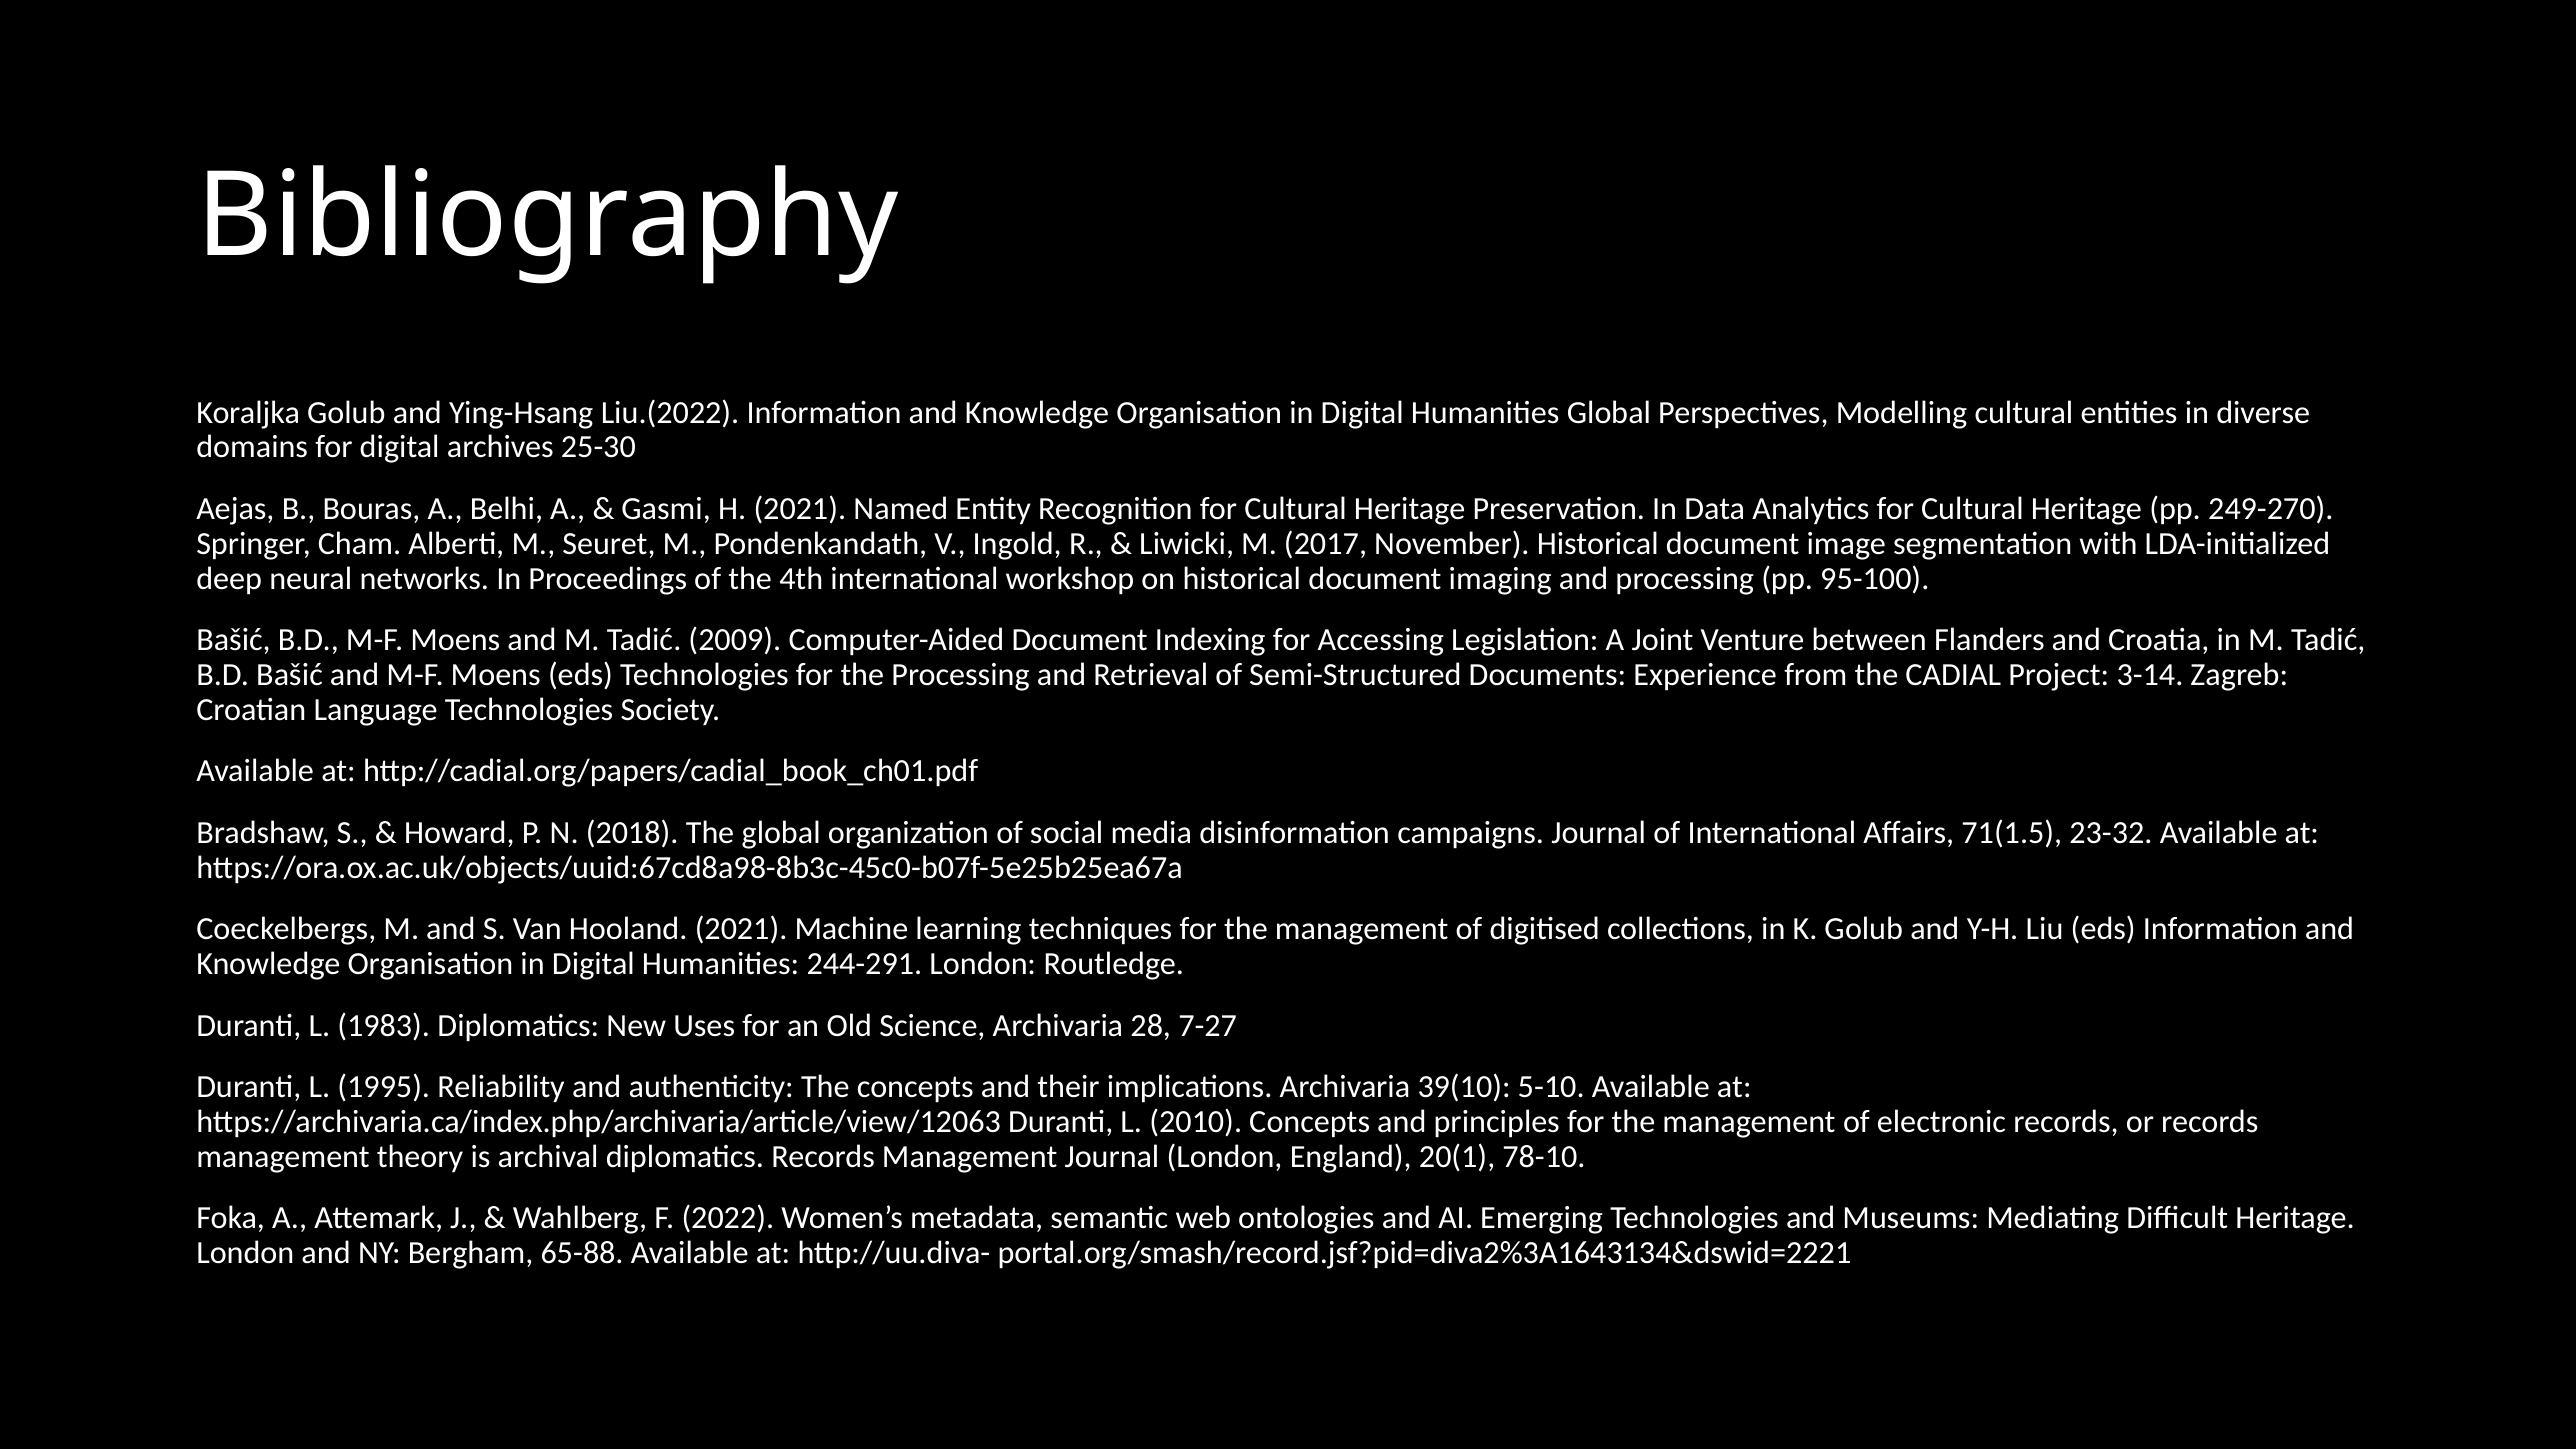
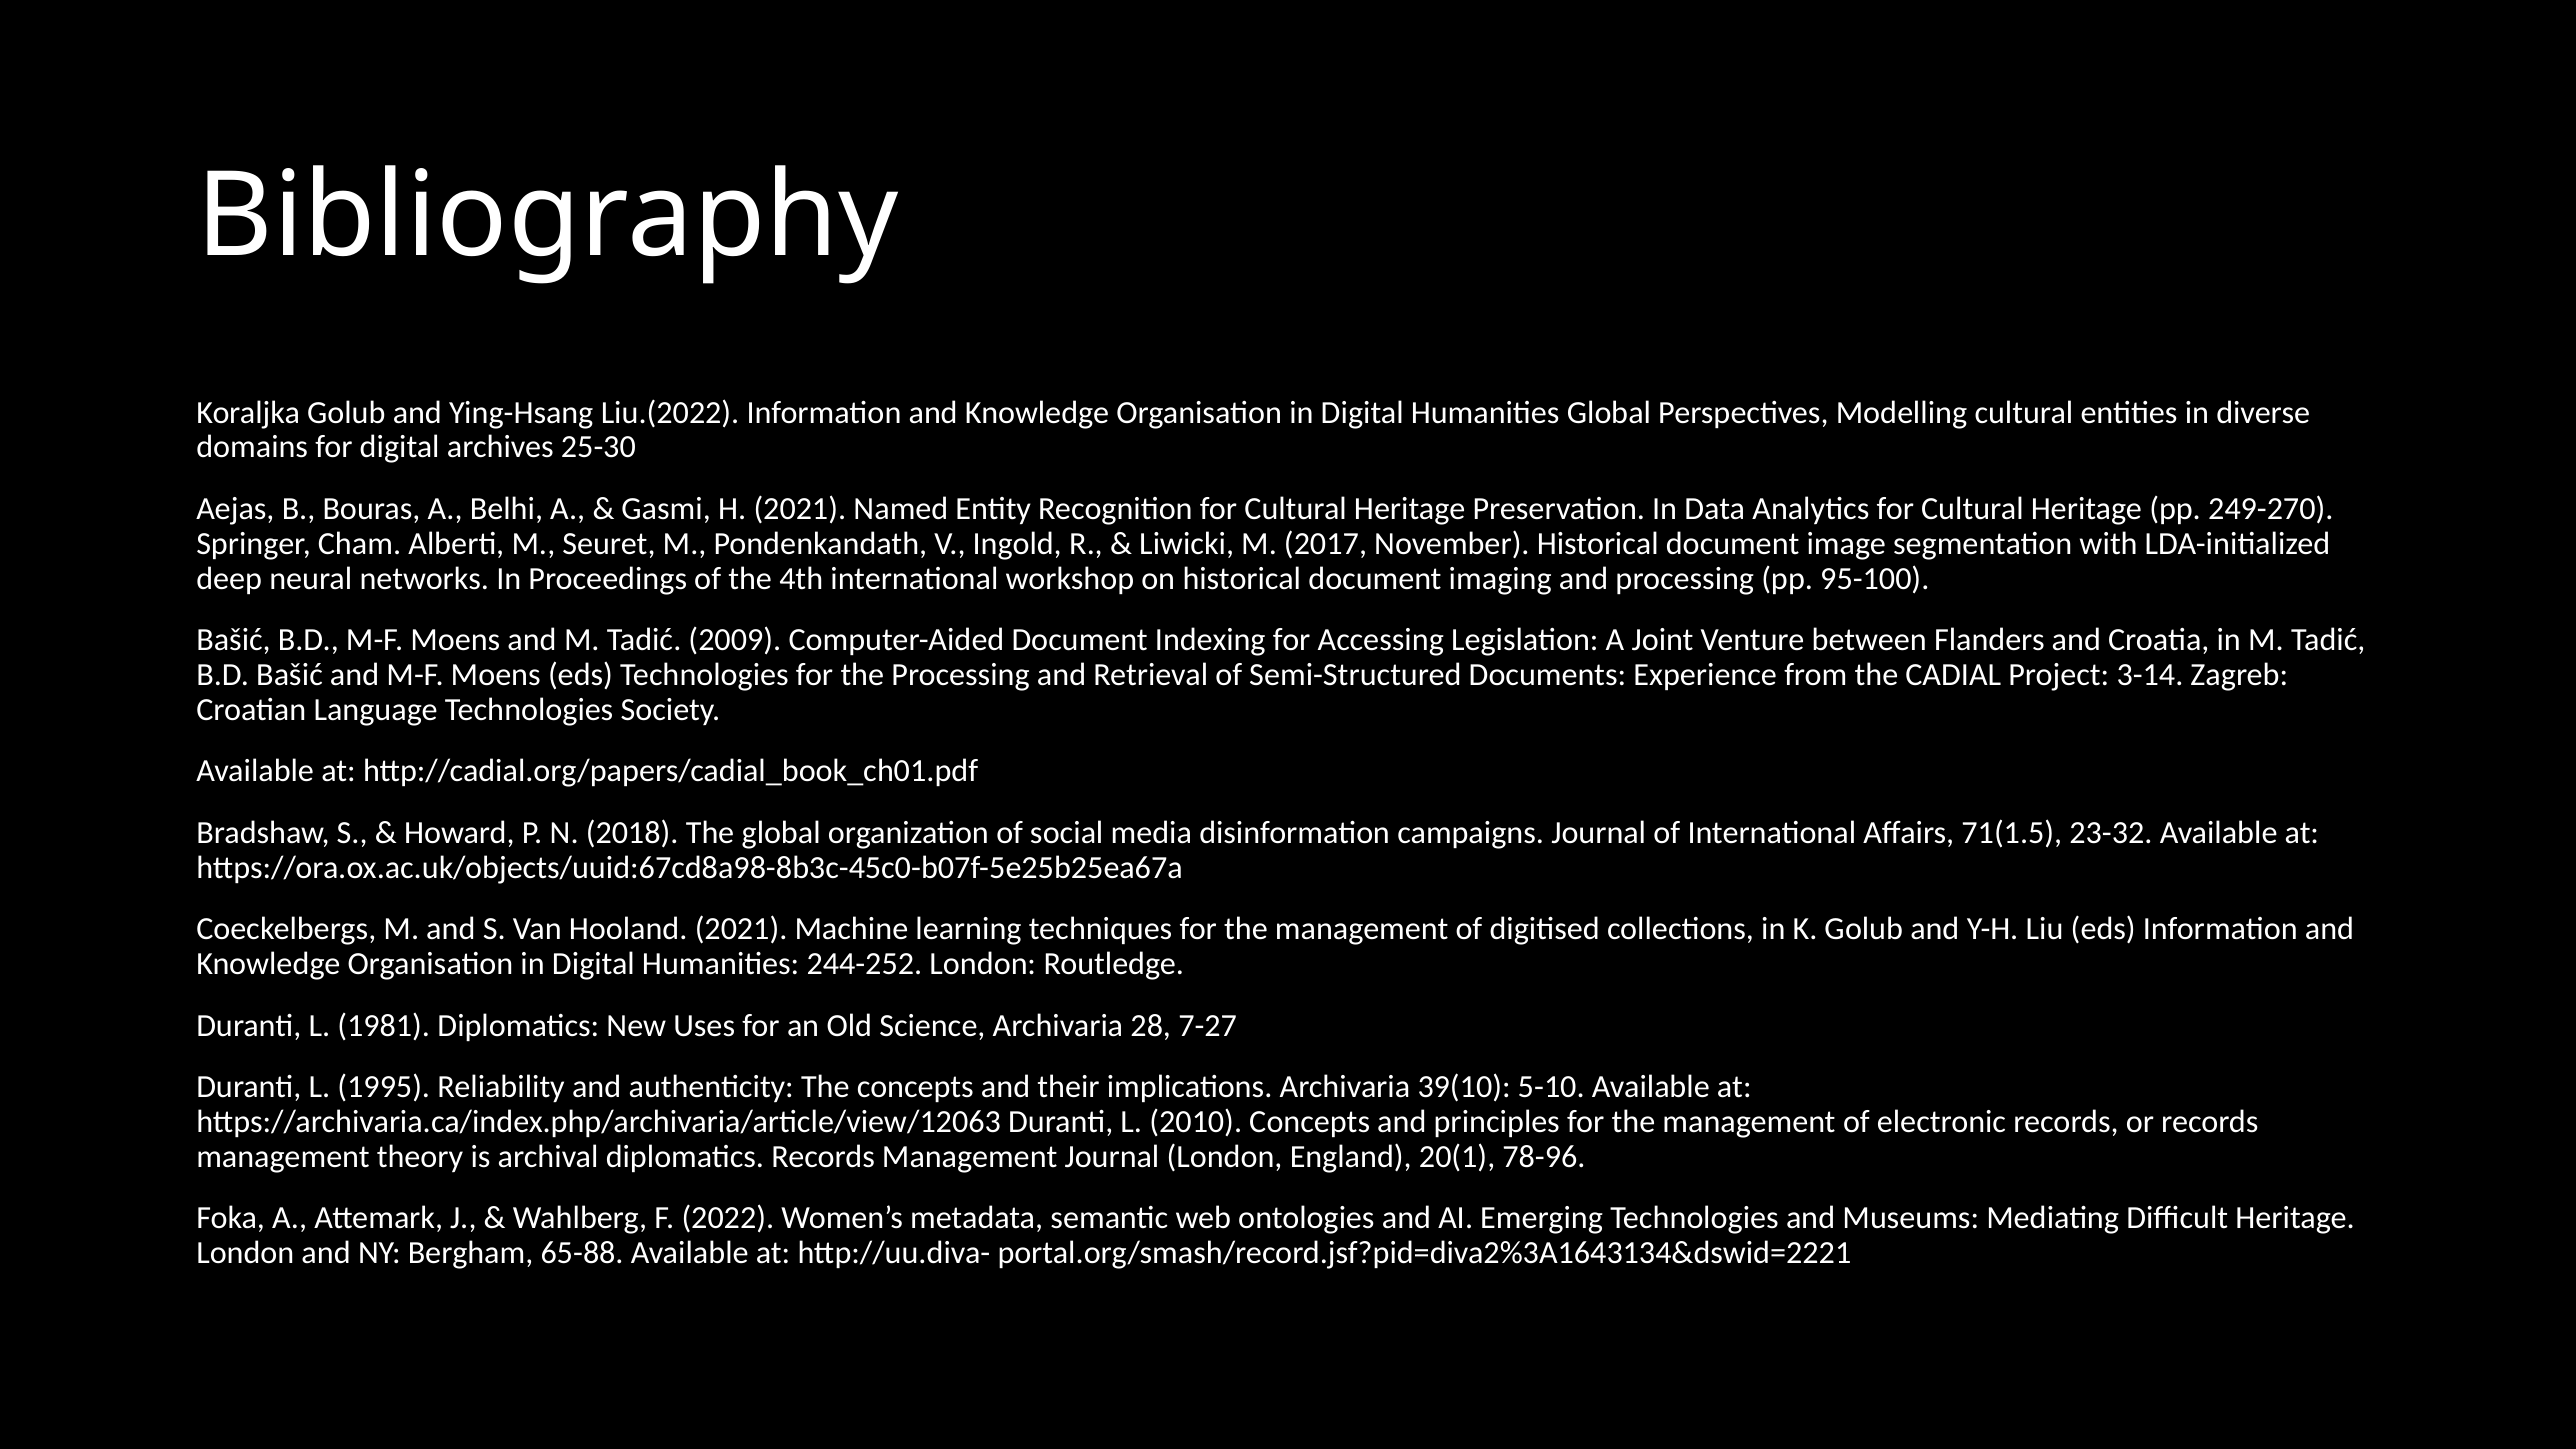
244-291: 244-291 -> 244-252
1983: 1983 -> 1981
78-10: 78-10 -> 78-96
